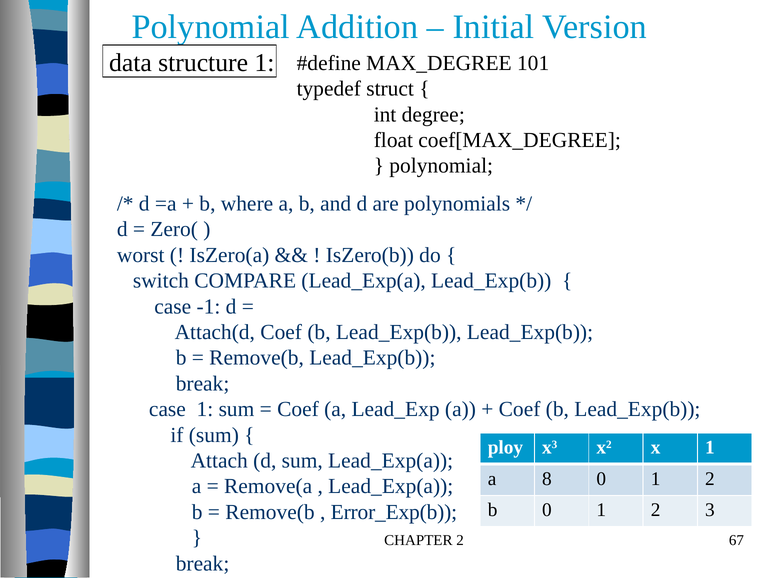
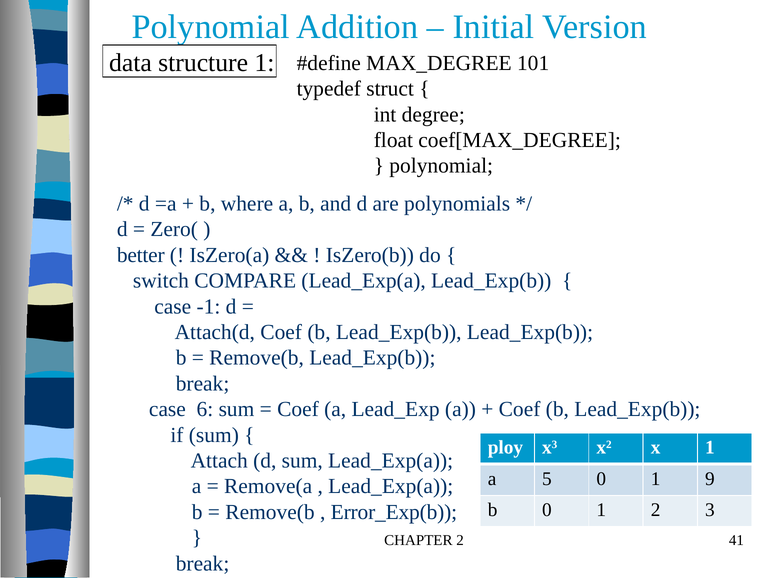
worst: worst -> better
case 1: 1 -> 6
8: 8 -> 5
2 at (710, 479): 2 -> 9
67: 67 -> 41
